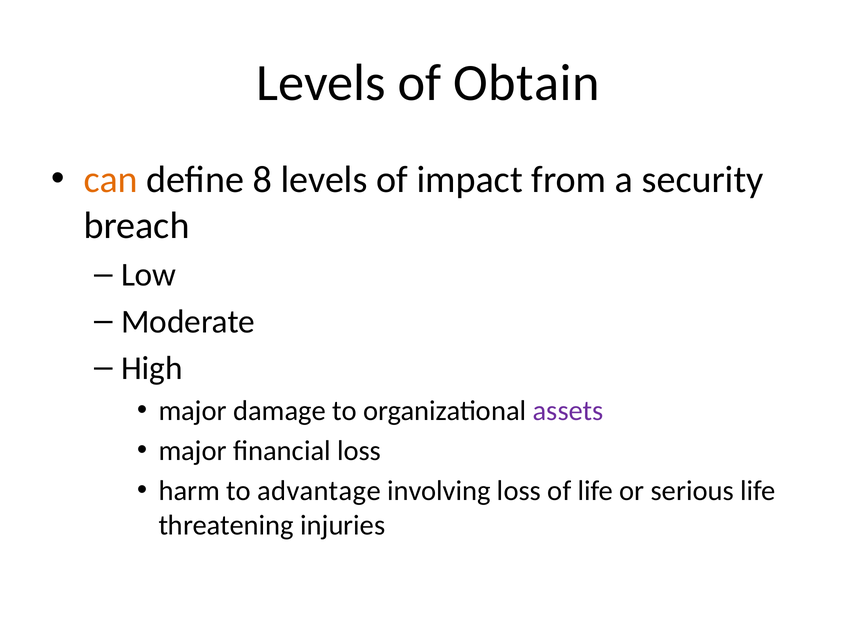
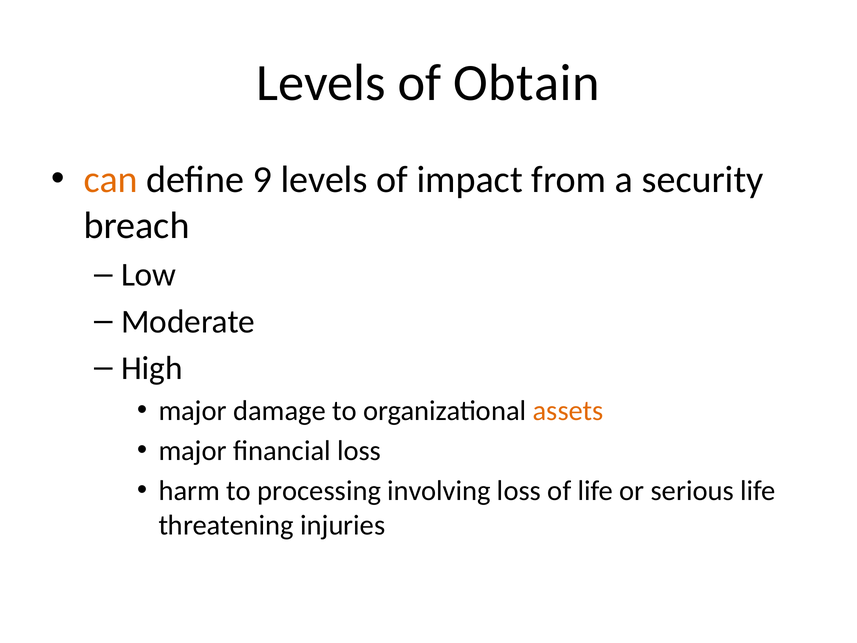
8: 8 -> 9
assets colour: purple -> orange
advantage: advantage -> processing
